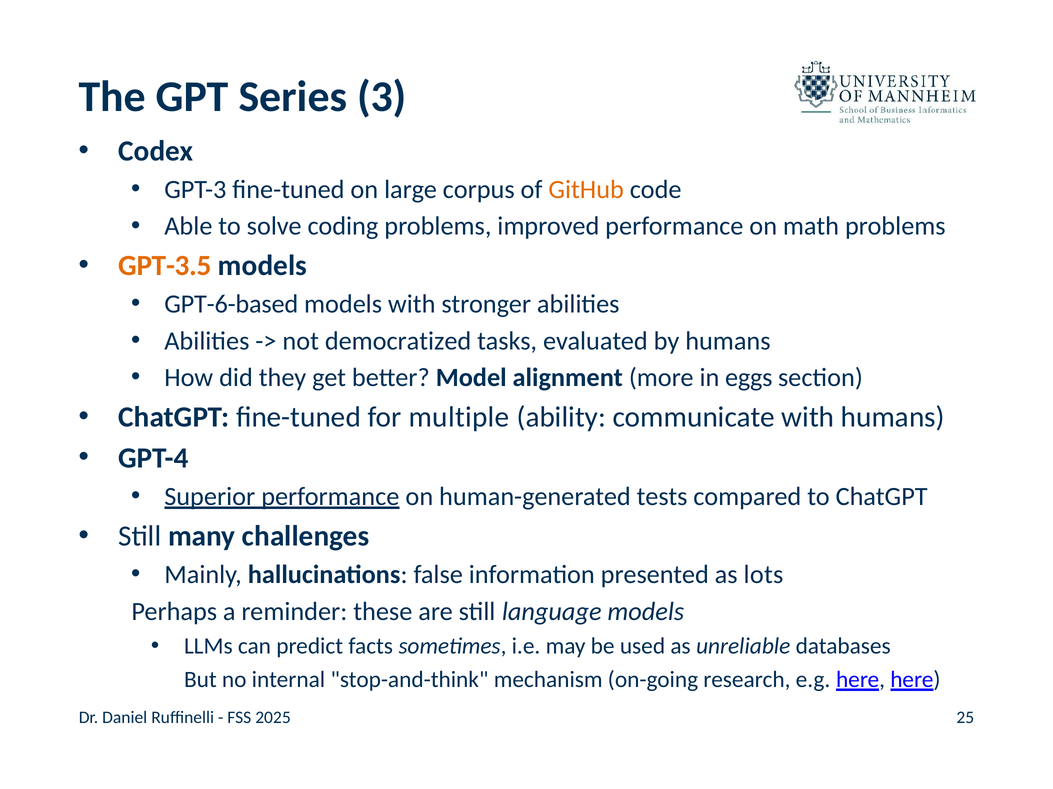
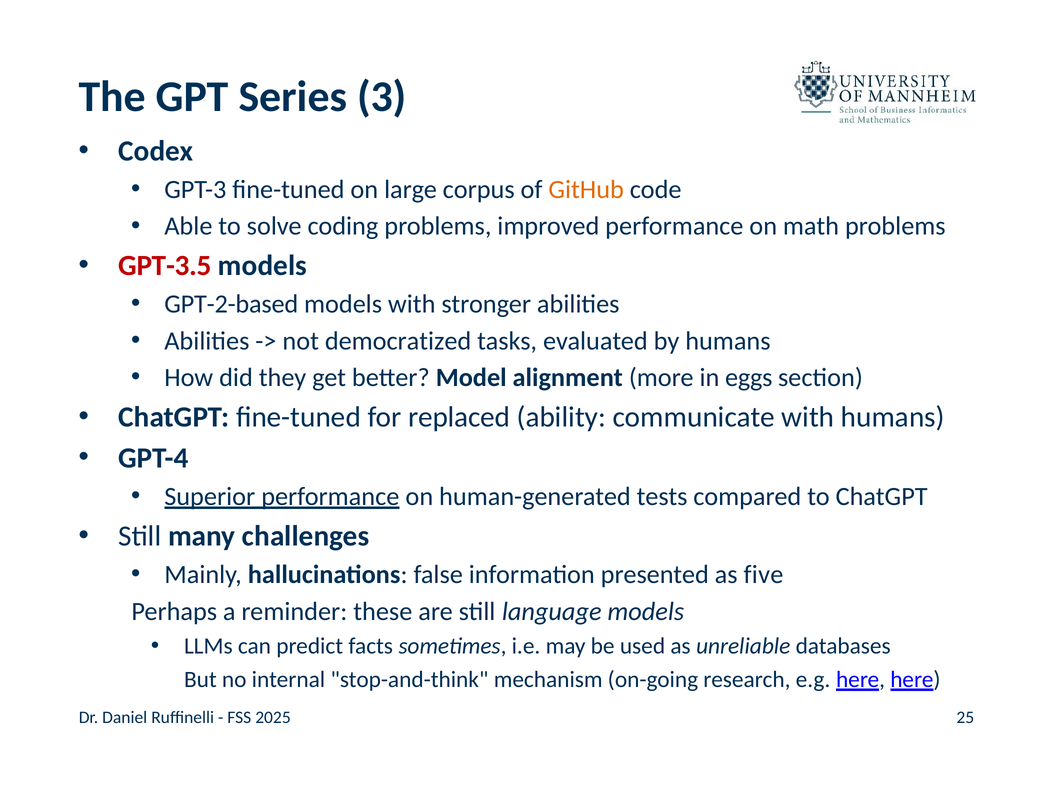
GPT-3.5 colour: orange -> red
GPT-6-based: GPT-6-based -> GPT-2-based
multiple: multiple -> replaced
lots: lots -> five
